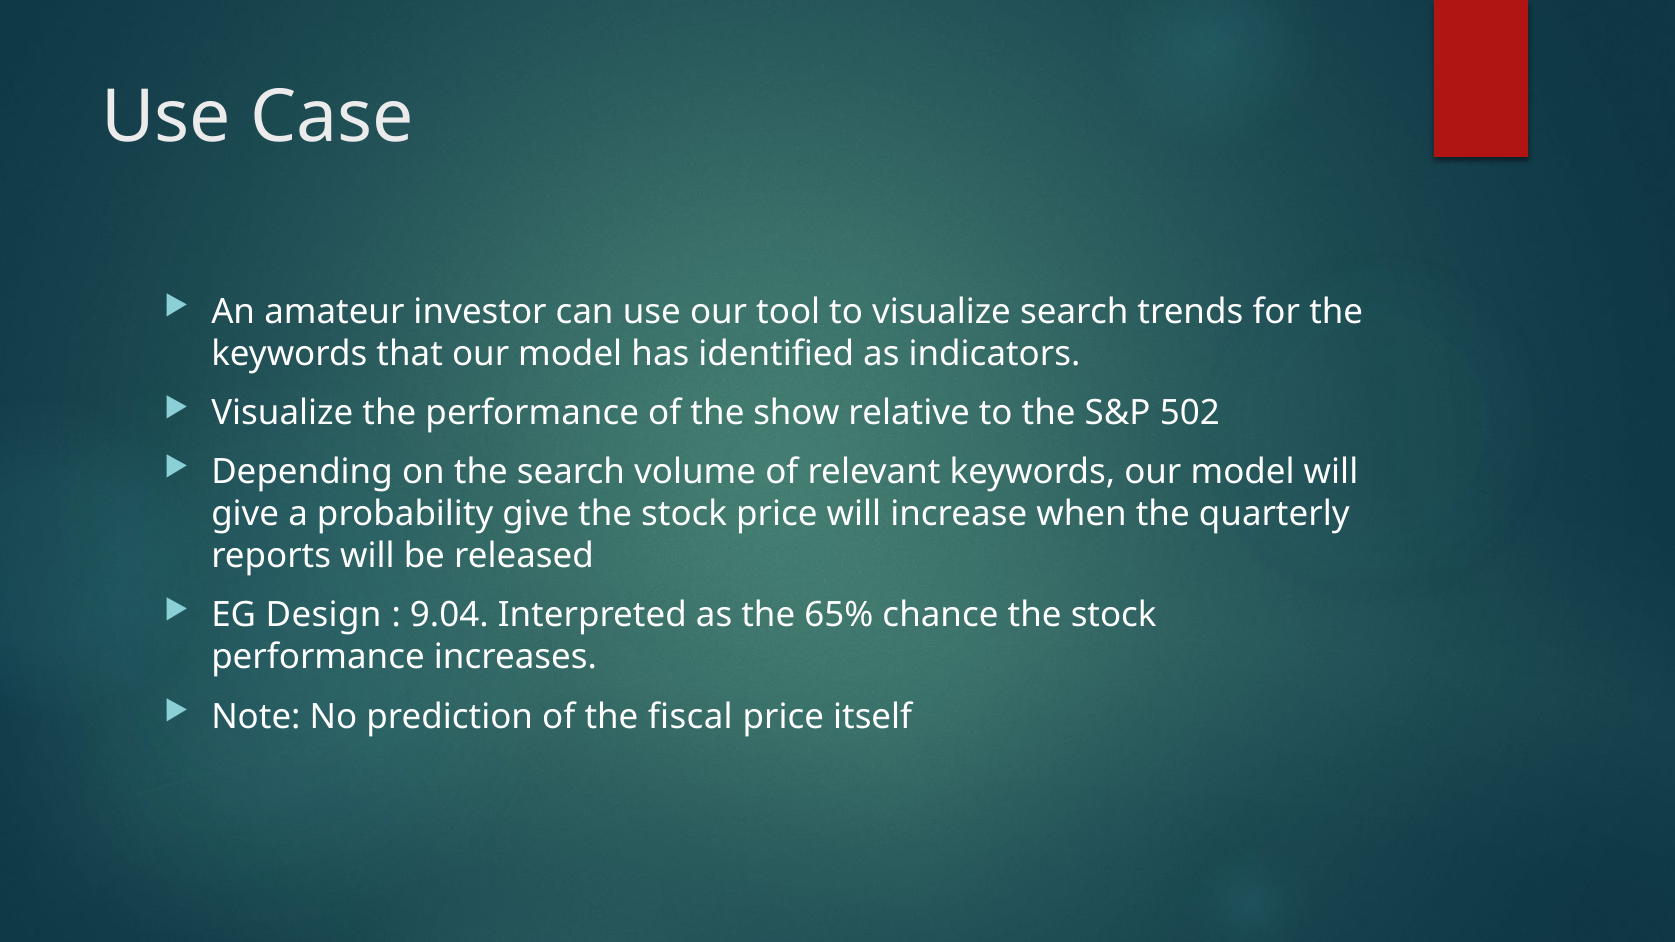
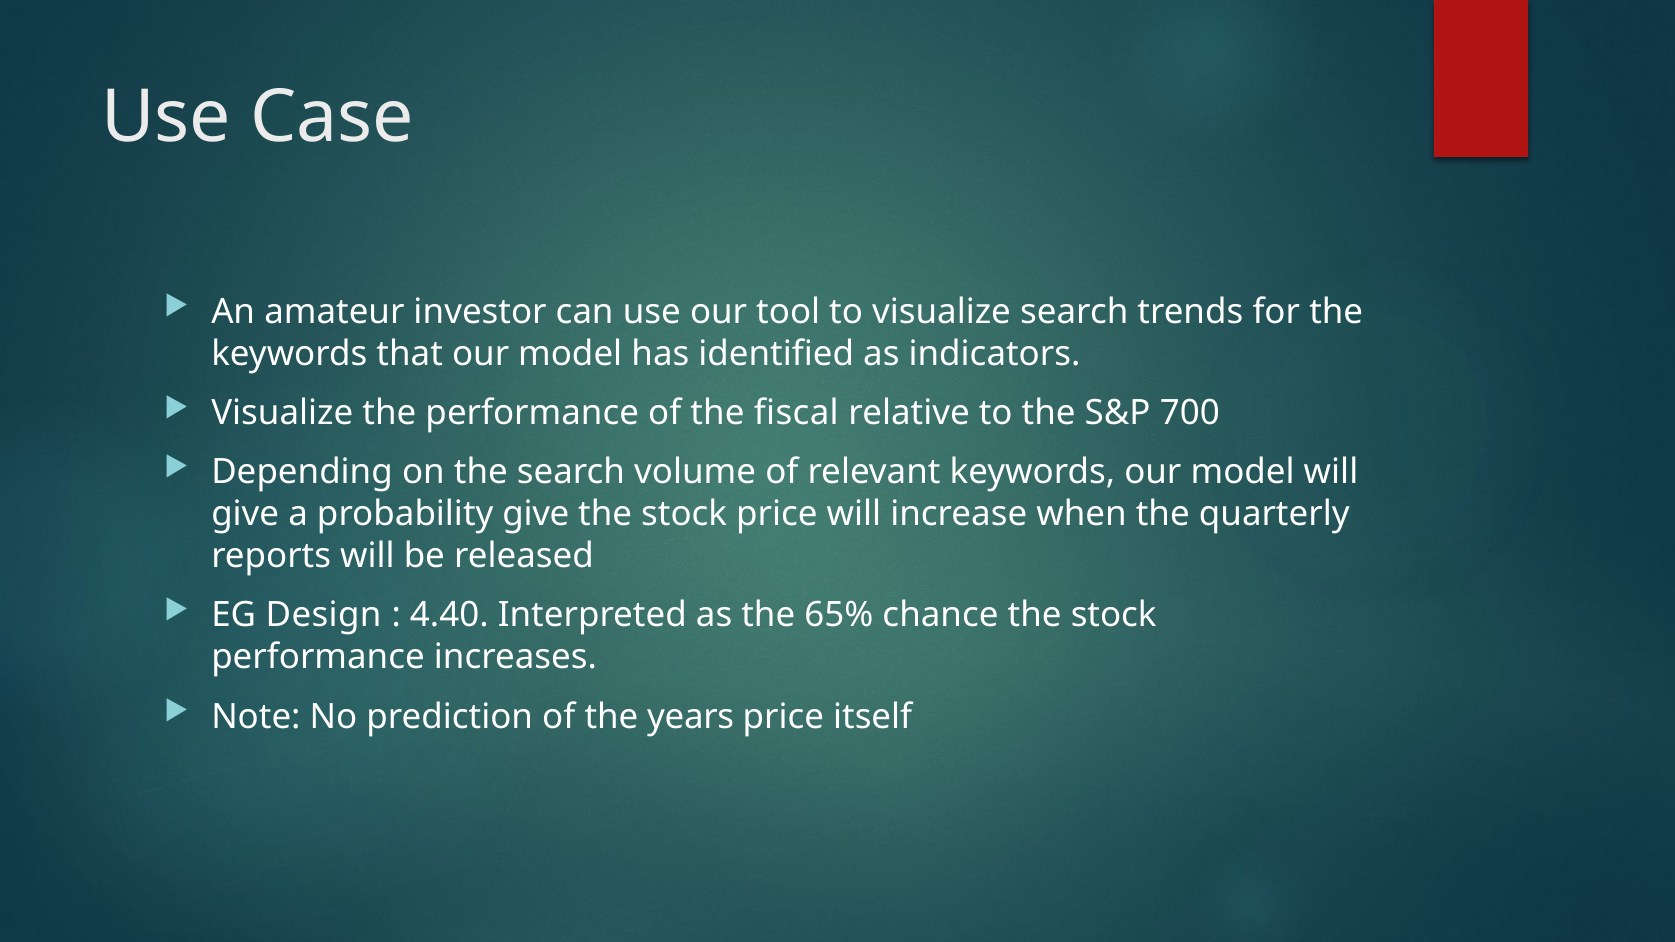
show: show -> fiscal
502: 502 -> 700
9.04: 9.04 -> 4.40
fiscal: fiscal -> years
